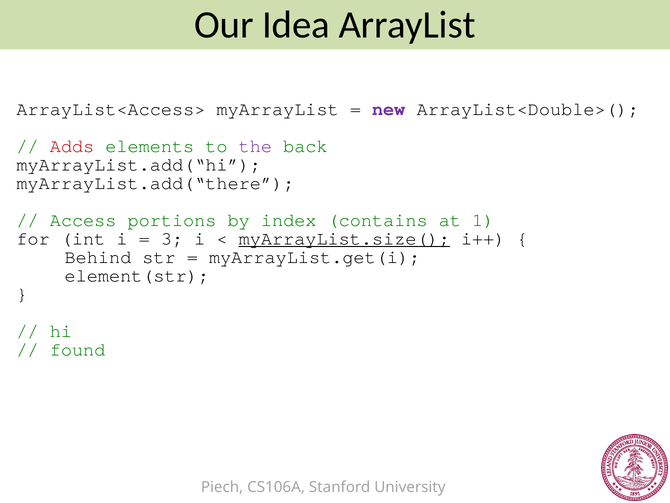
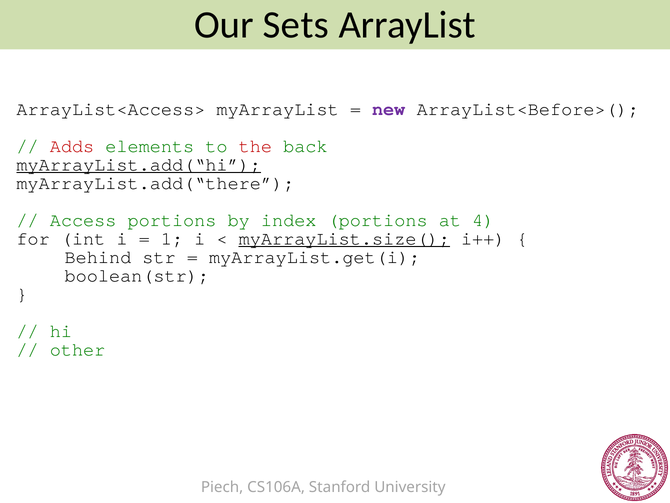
Idea: Idea -> Sets
ArrayList<Double>(: ArrayList<Double>( -> ArrayList<Before>(
the colour: purple -> red
myArrayList.add(“hi underline: none -> present
index contains: contains -> portions
1: 1 -> 4
3: 3 -> 1
element(str: element(str -> boolean(str
found: found -> other
